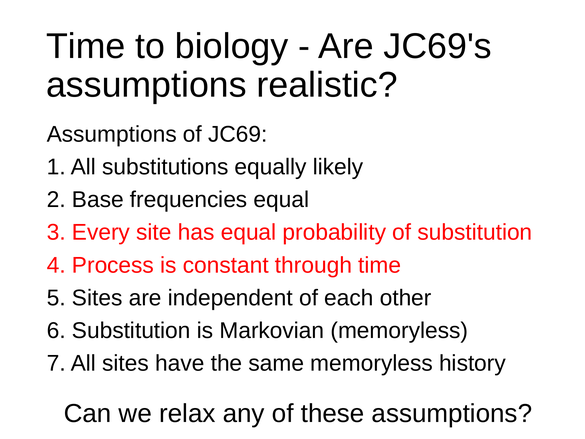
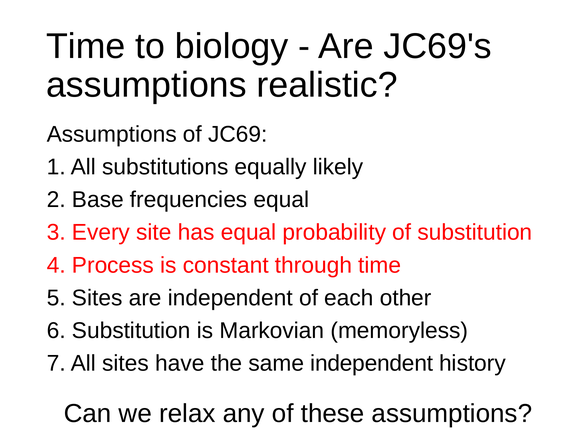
same memoryless: memoryless -> independent
